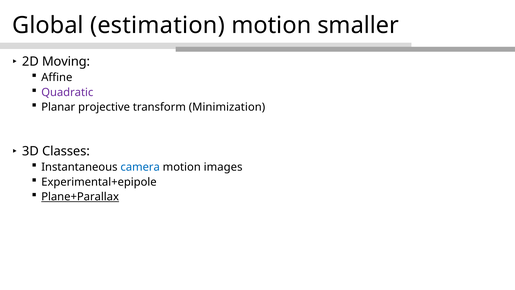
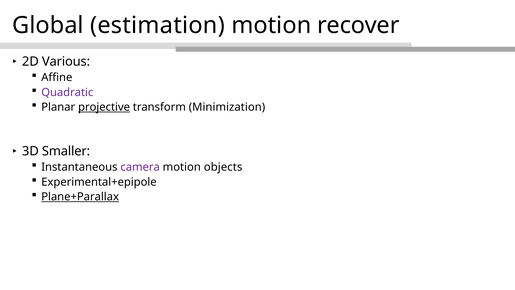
smaller: smaller -> recover
Moving: Moving -> Various
projective underline: none -> present
Classes: Classes -> Smaller
camera colour: blue -> purple
images: images -> objects
